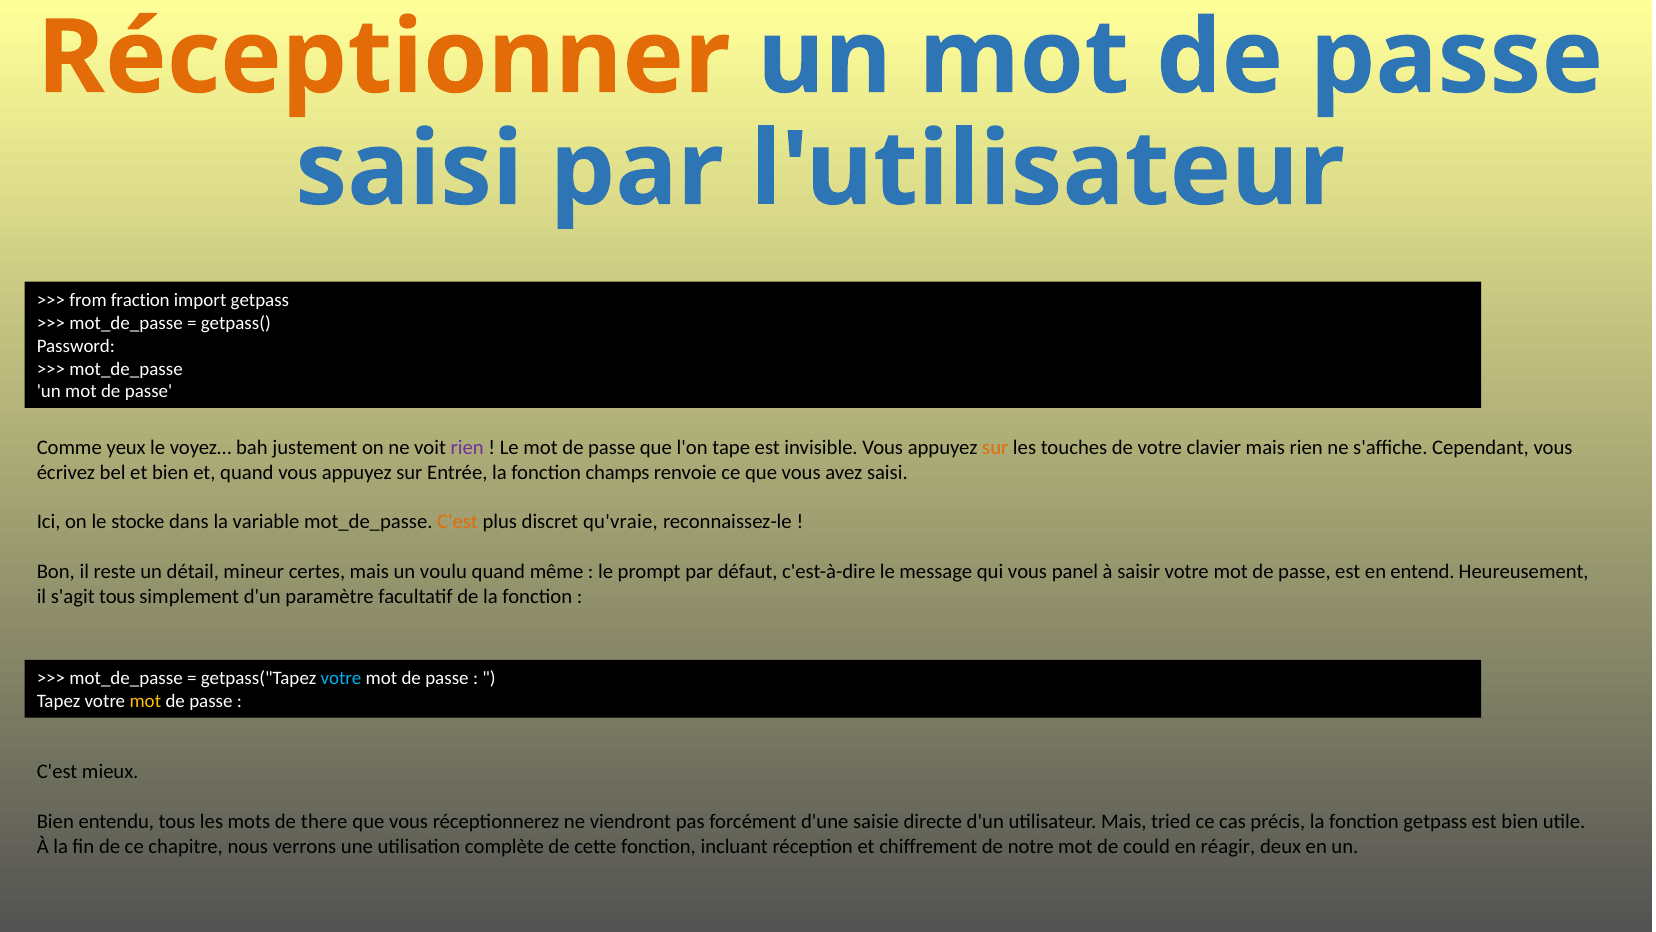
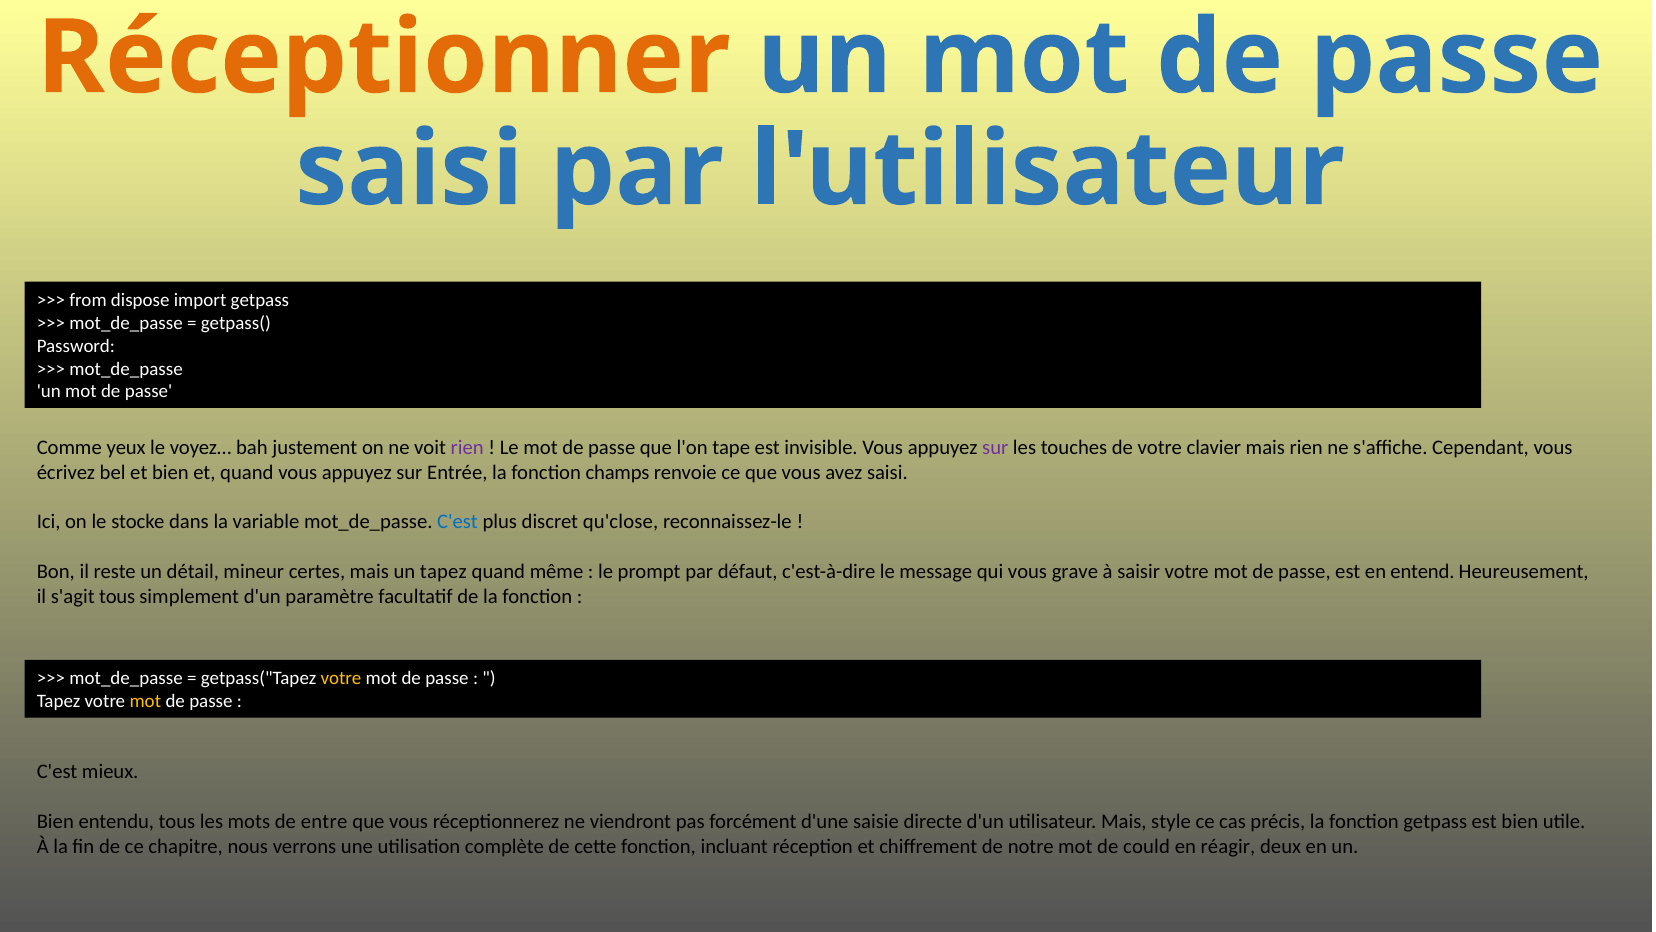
fraction: fraction -> dispose
sur at (995, 447) colour: orange -> purple
C'est at (457, 522) colour: orange -> blue
qu'vraie: qu'vraie -> qu'close
un voulu: voulu -> tapez
panel: panel -> grave
votre at (341, 678) colour: light blue -> yellow
there: there -> entre
tried: tried -> style
